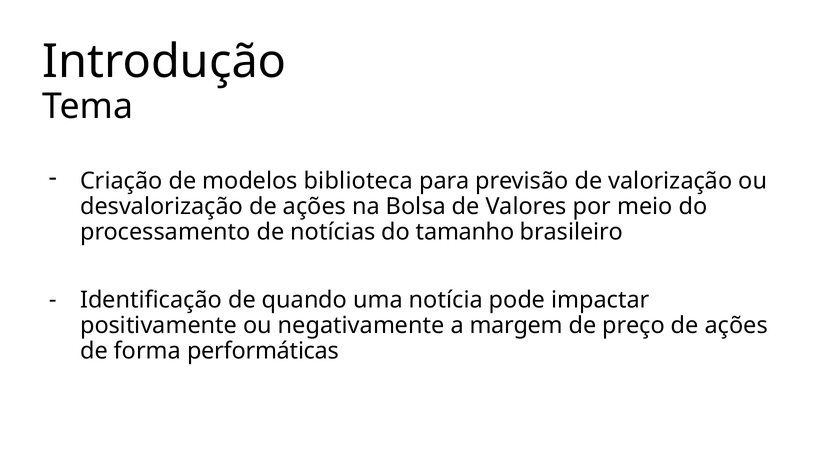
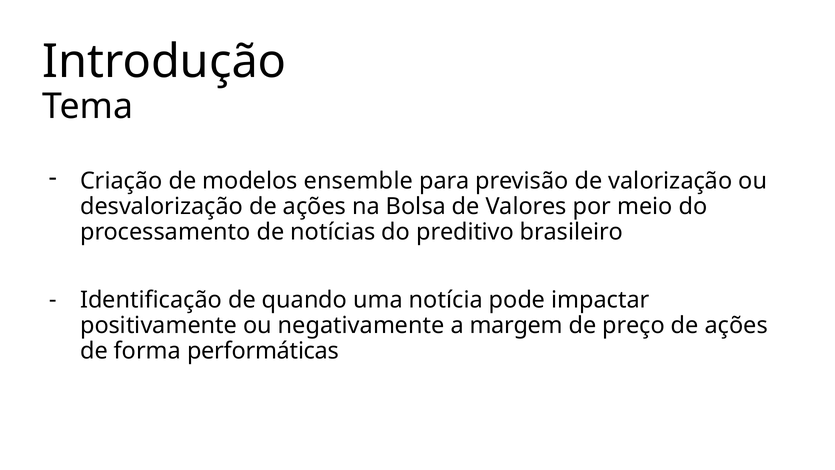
biblioteca: biblioteca -> ensemble
tamanho: tamanho -> preditivo
